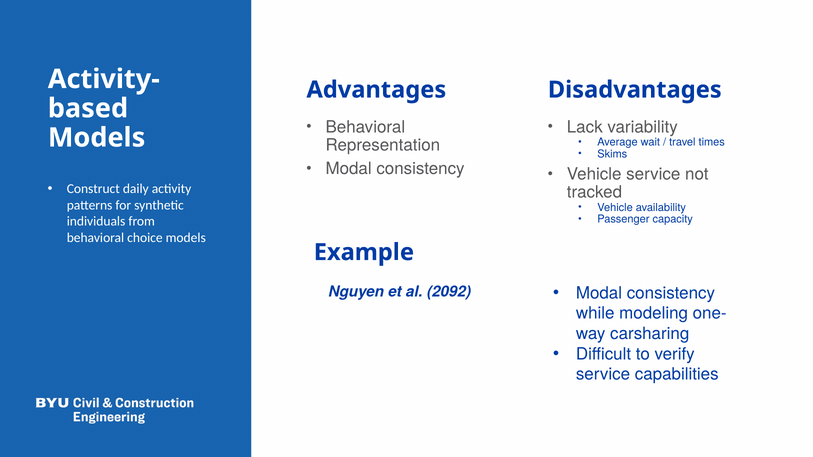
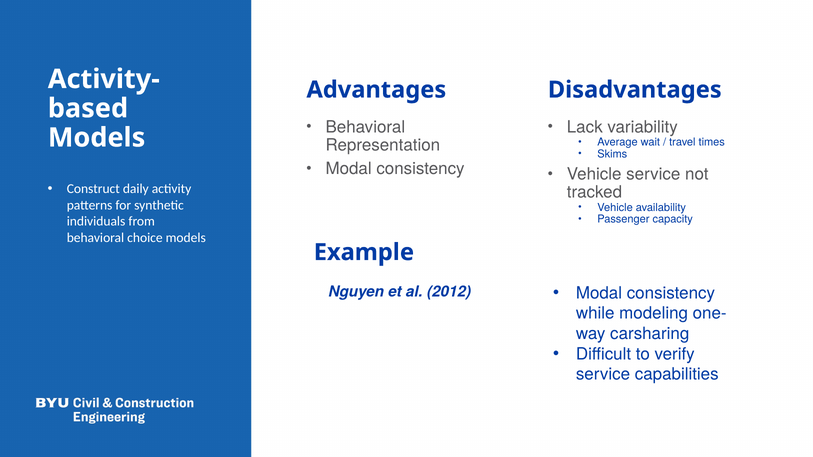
2092: 2092 -> 2012
